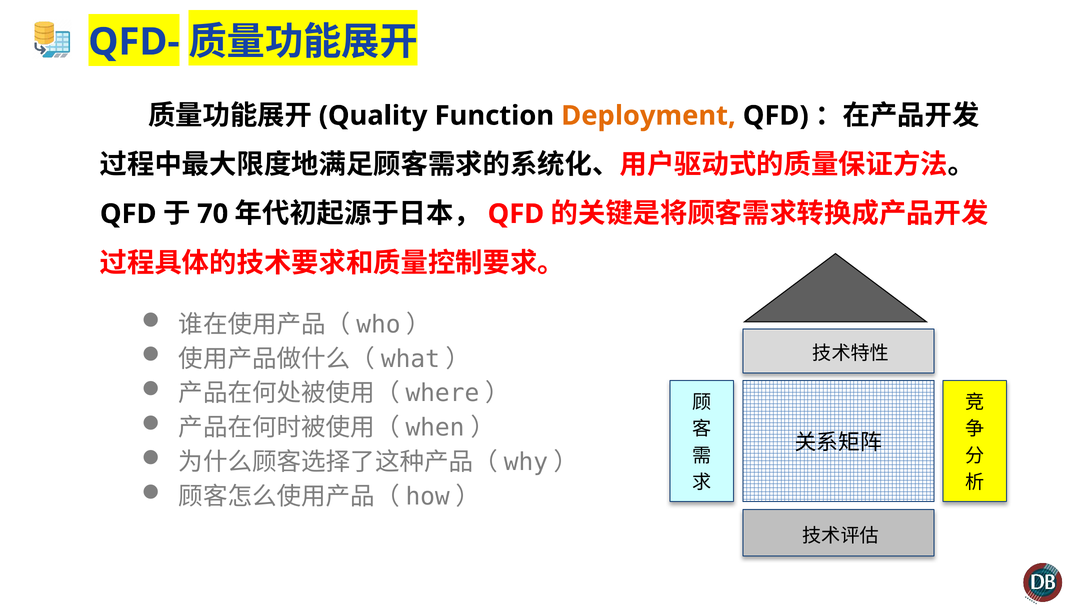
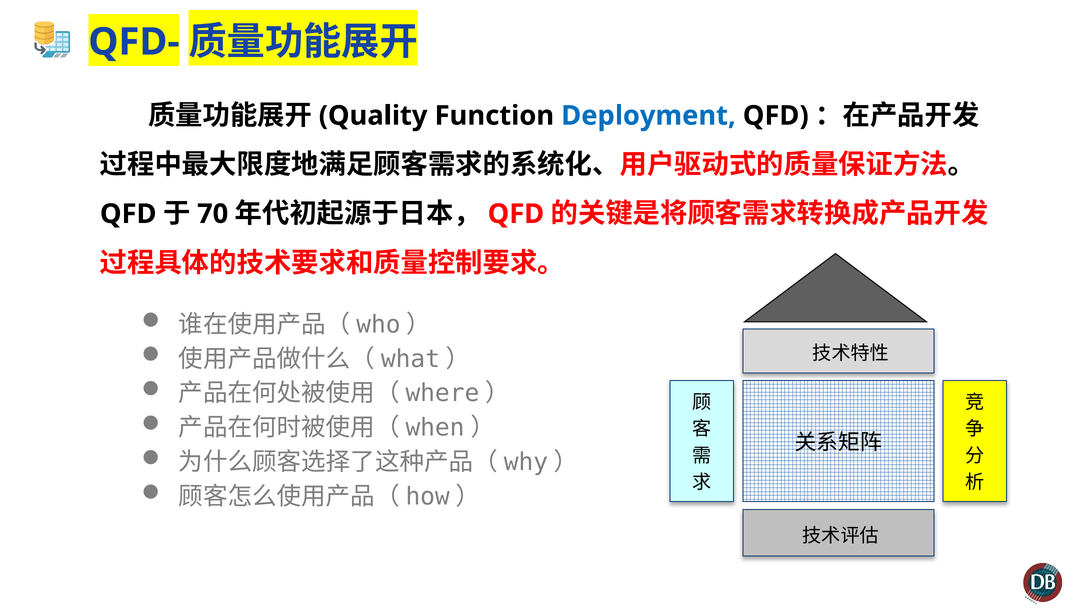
Deployment colour: orange -> blue
